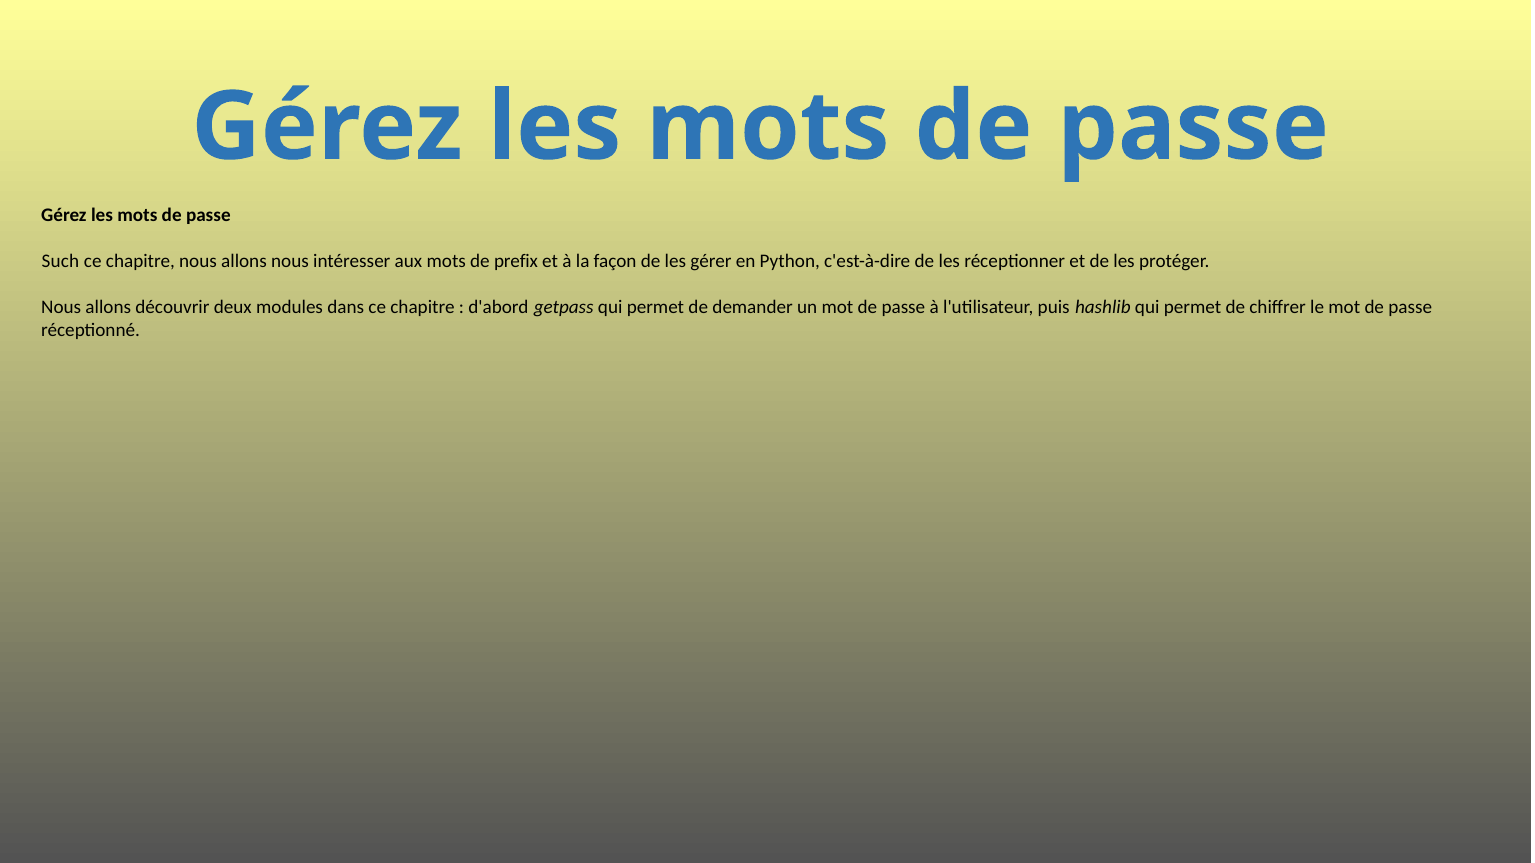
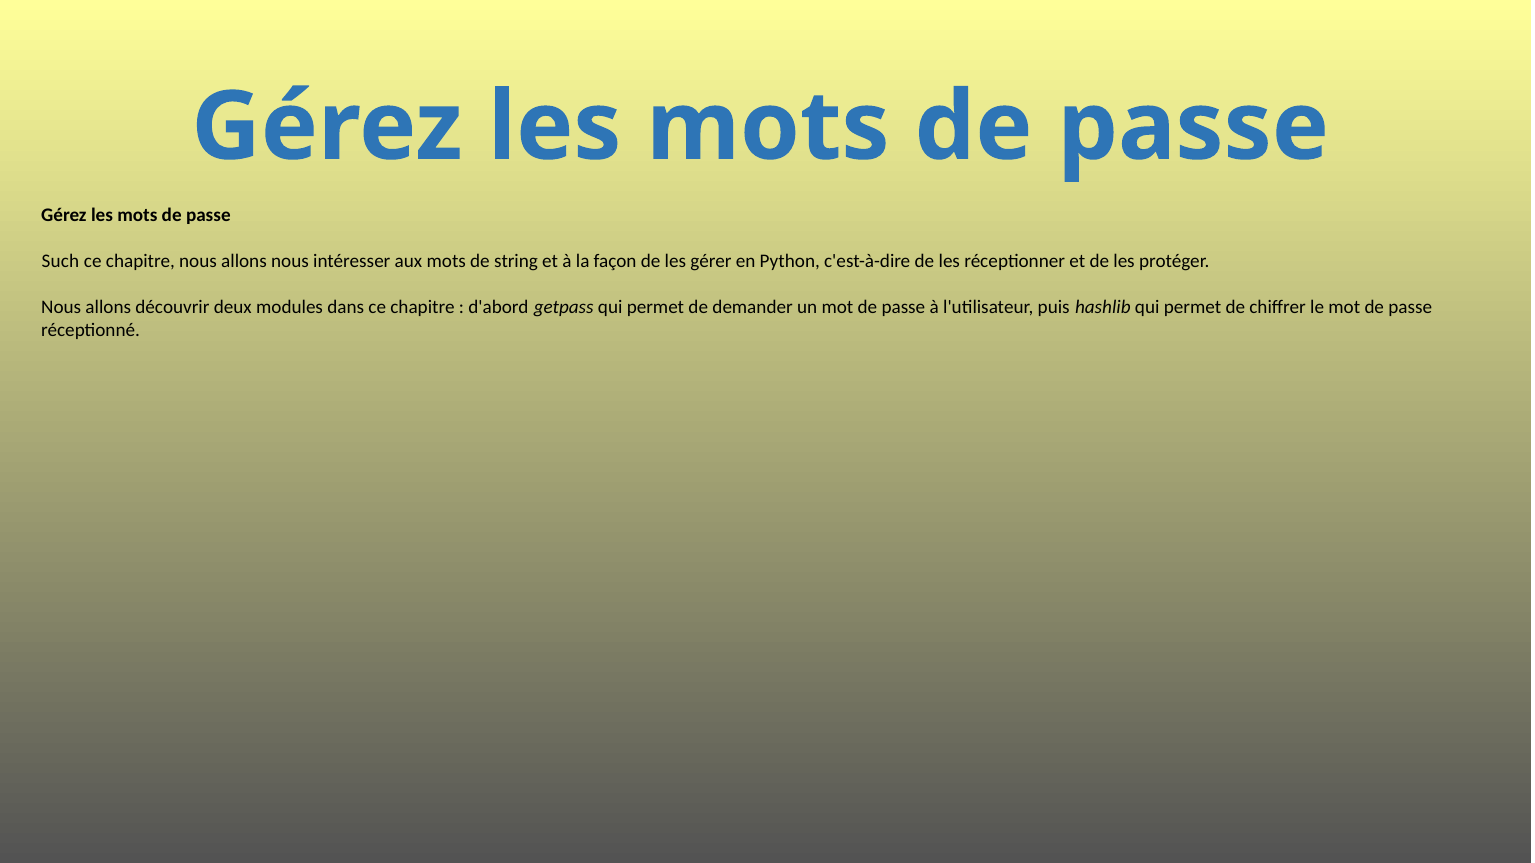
prefix: prefix -> string
